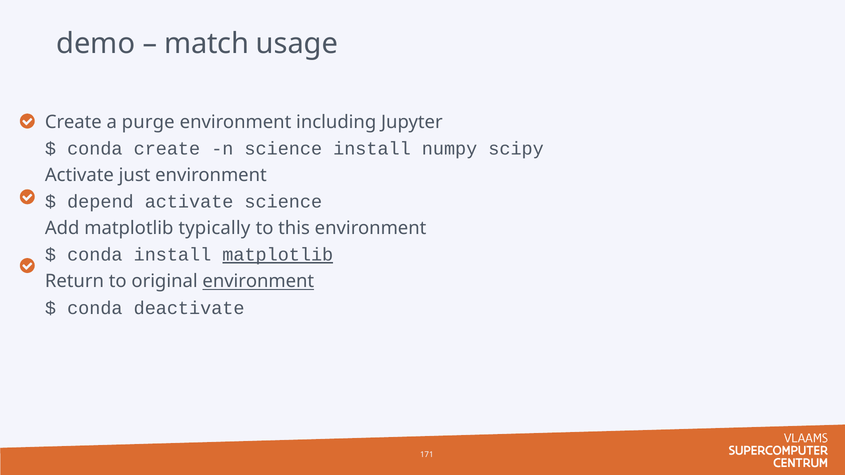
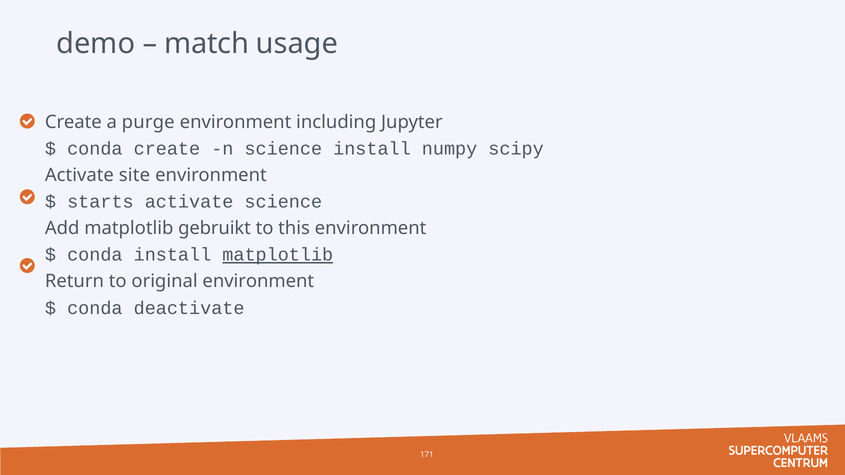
just: just -> site
depend: depend -> starts
typically: typically -> gebruikt
environment at (258, 282) underline: present -> none
